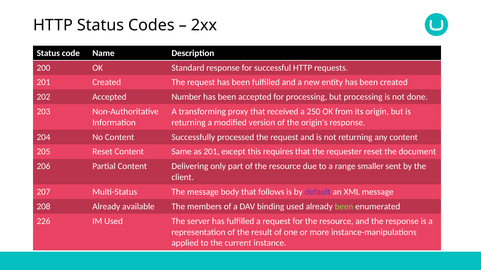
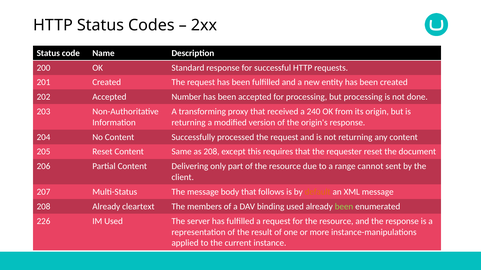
250: 250 -> 240
as 201: 201 -> 208
smaller: smaller -> cannot
default colour: purple -> orange
available: available -> cleartext
